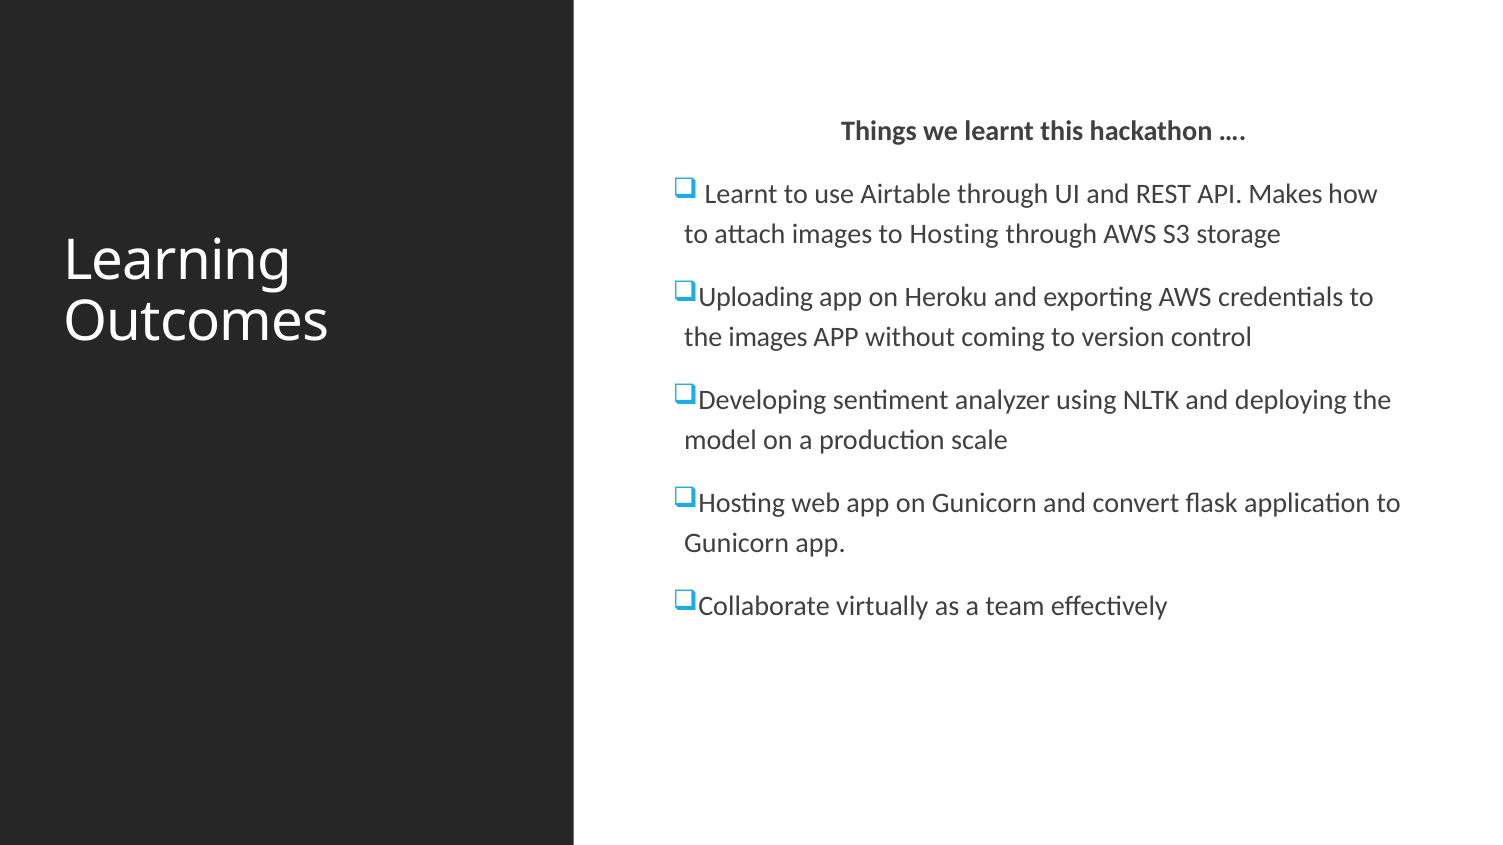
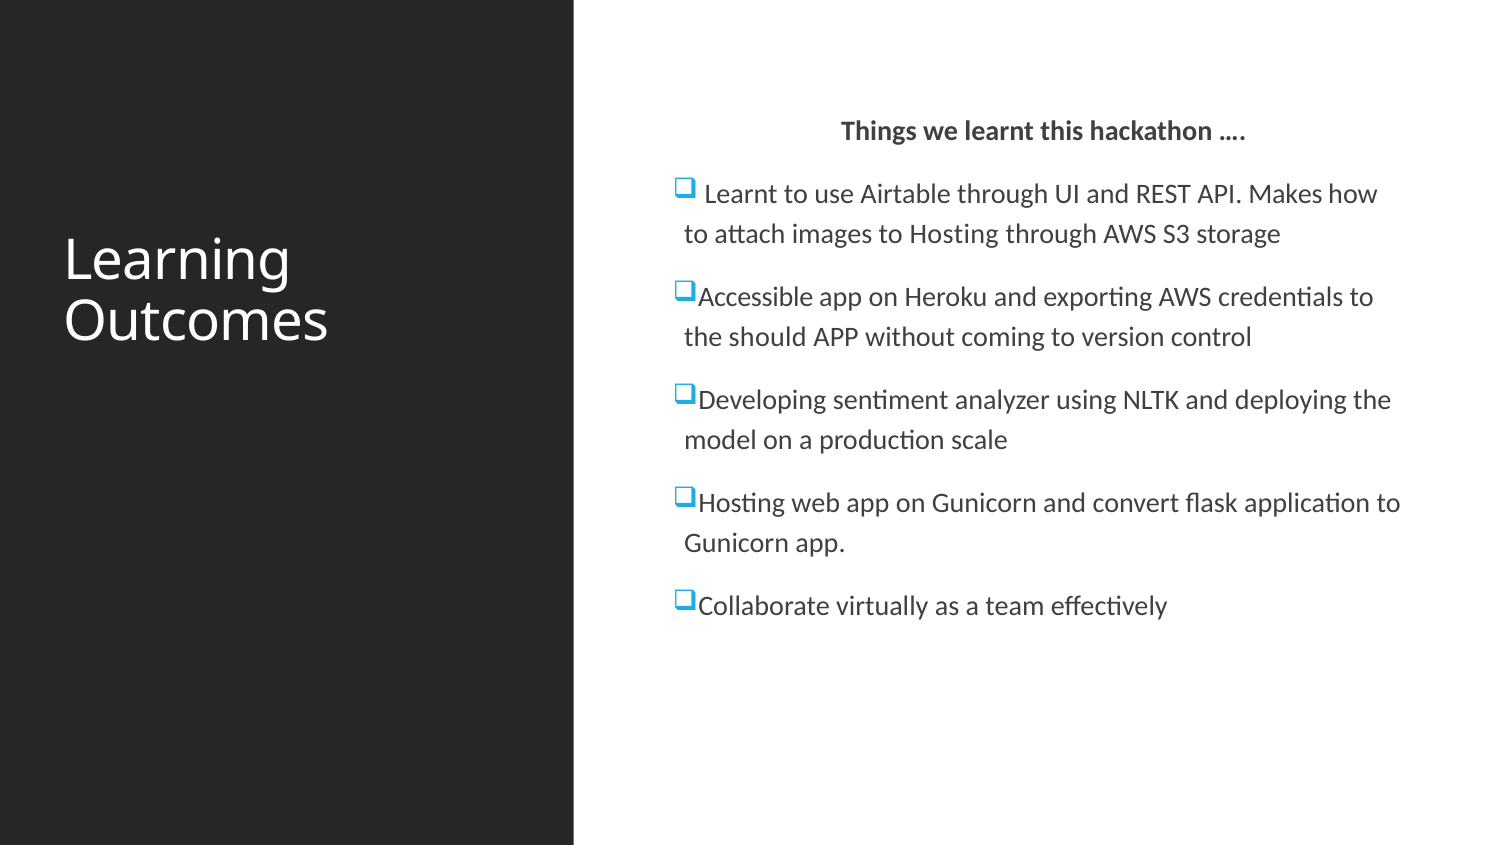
Uploading: Uploading -> Accessible
the images: images -> should
